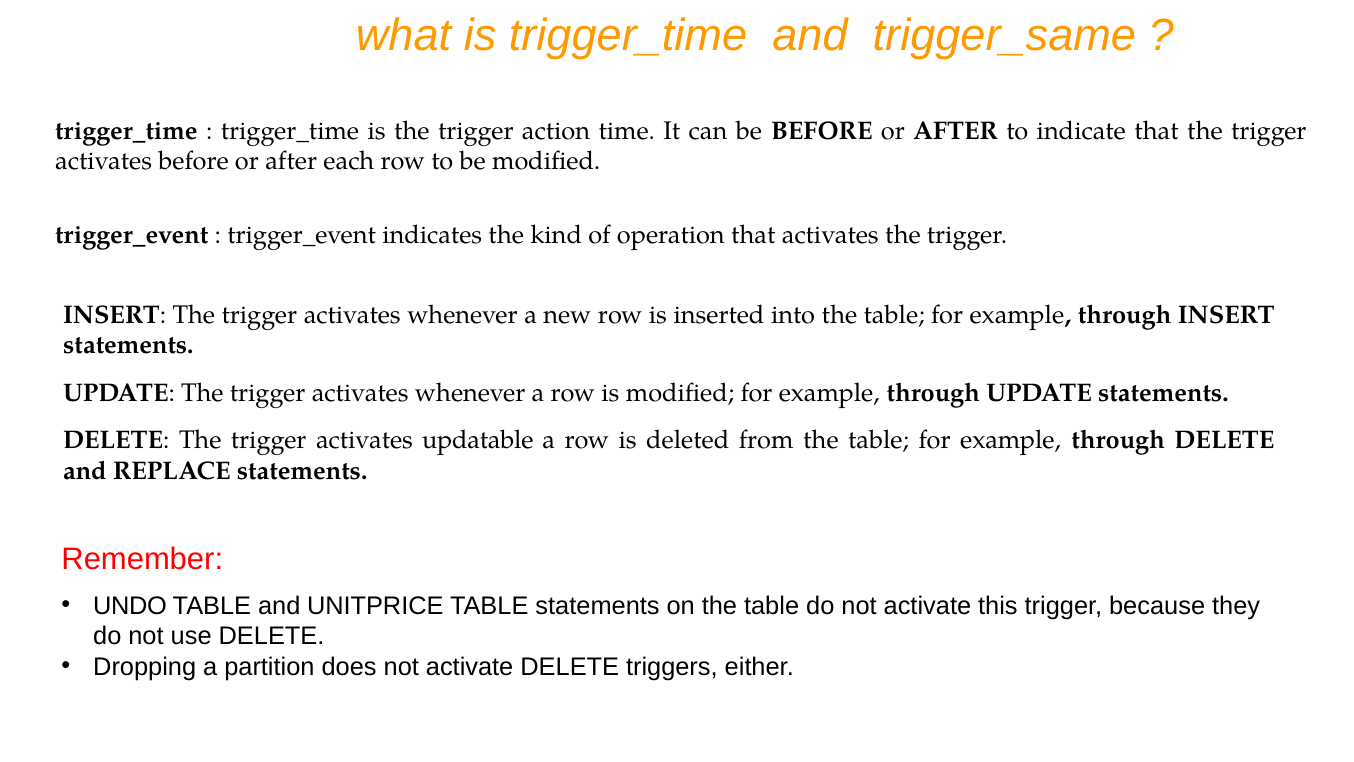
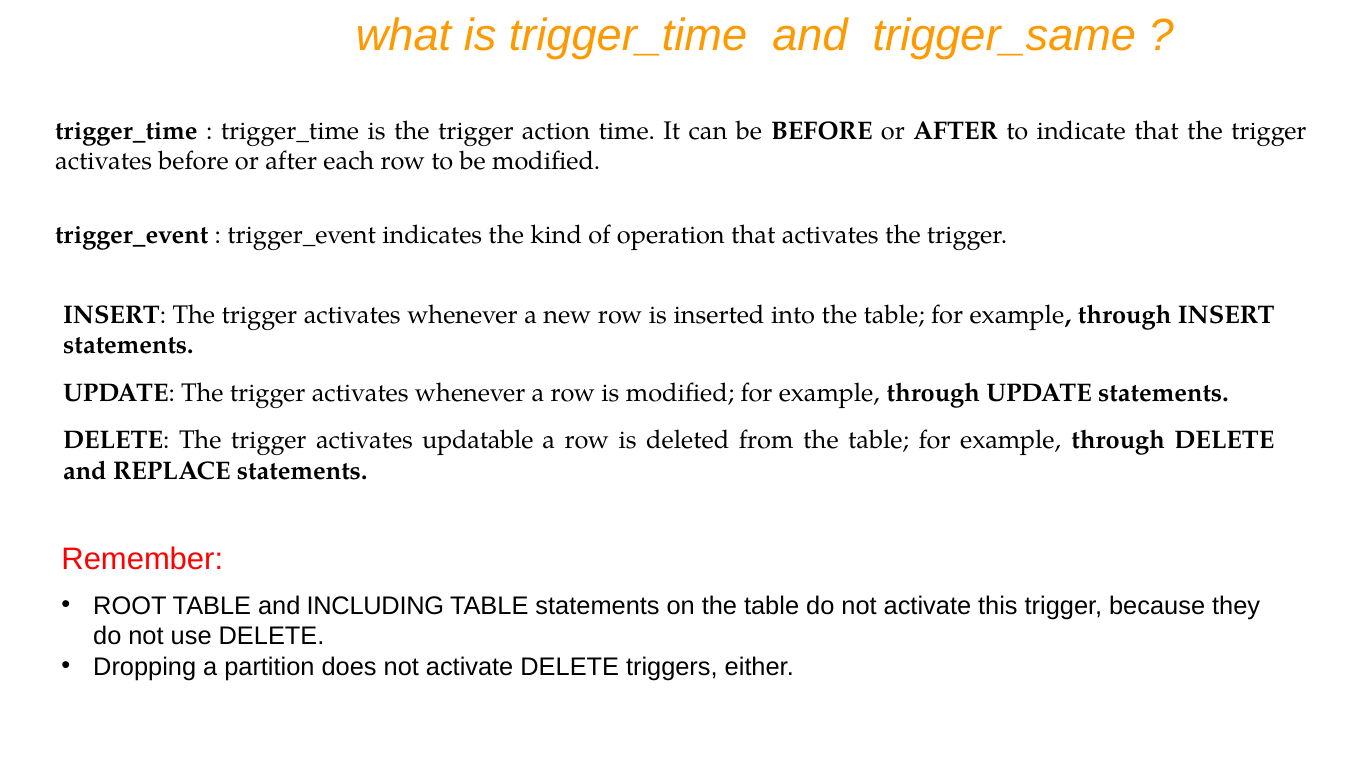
UNDO: UNDO -> ROOT
UNITPRICE: UNITPRICE -> INCLUDING
